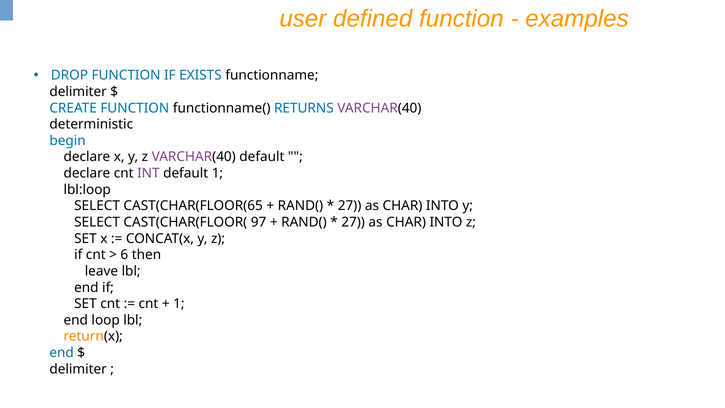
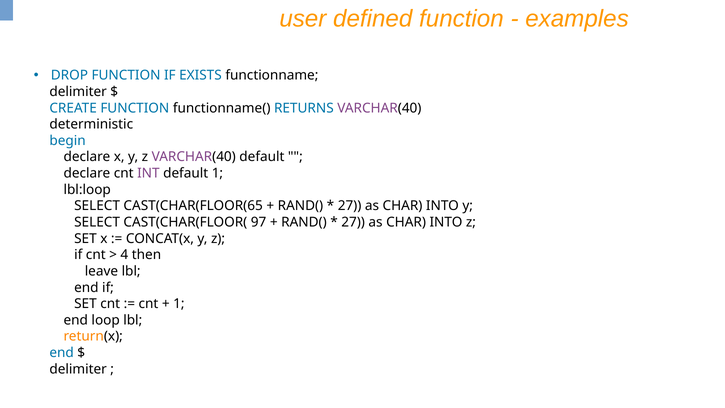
6: 6 -> 4
